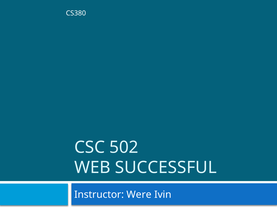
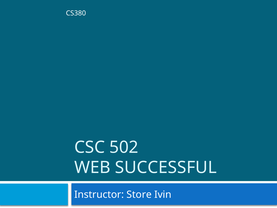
Were: Were -> Store
